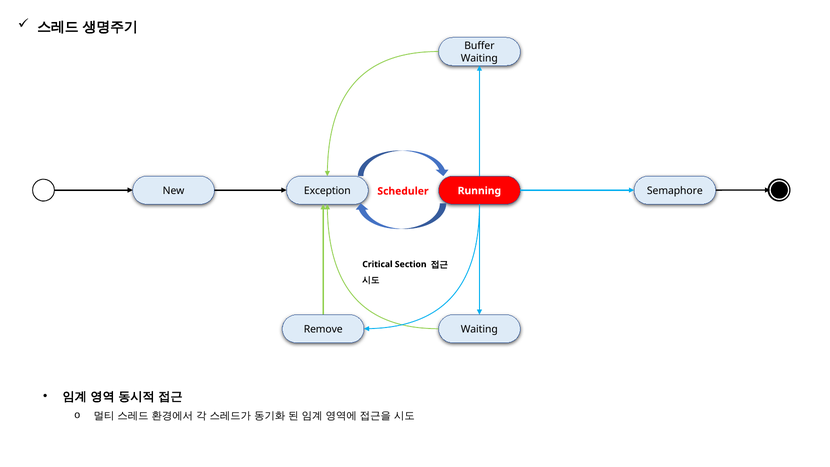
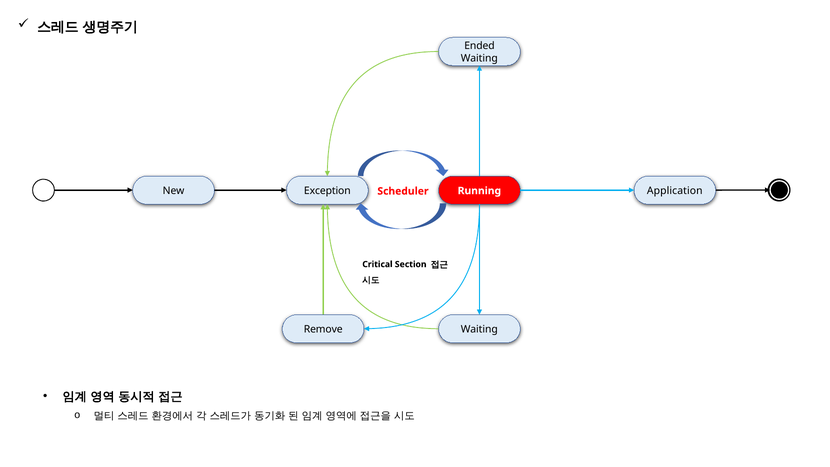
Buffer: Buffer -> Ended
Semaphore: Semaphore -> Application
